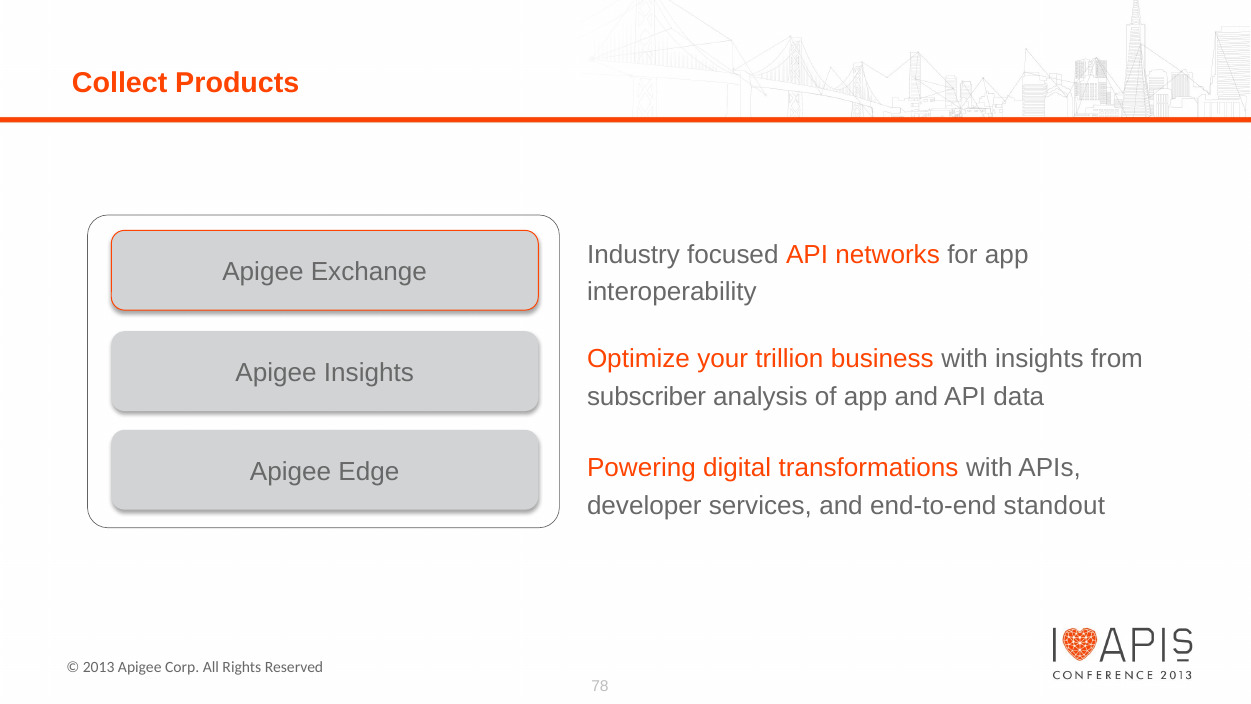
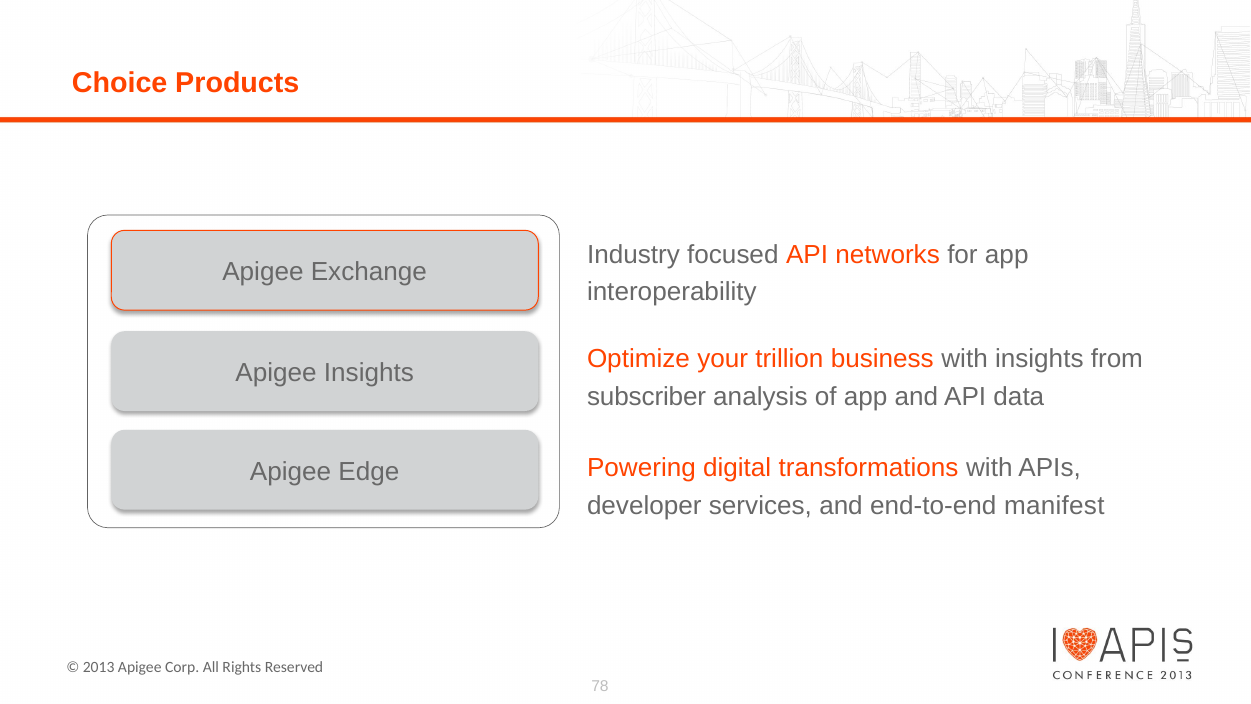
Collect: Collect -> Choice
standout: standout -> manifest
